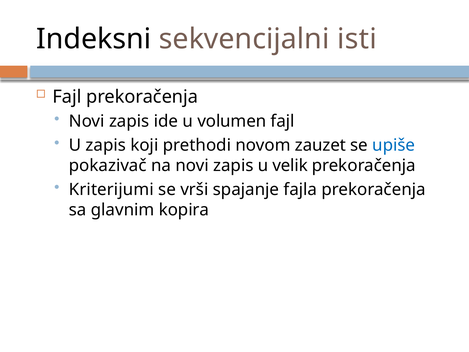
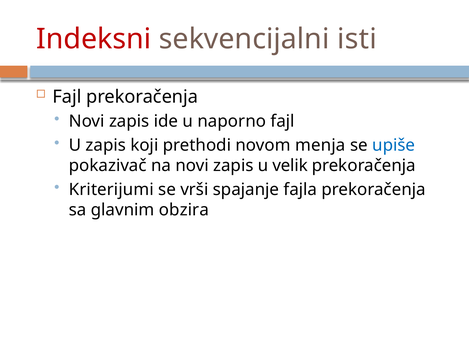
Indeksni colour: black -> red
volumen: volumen -> naporno
zauzet: zauzet -> menja
kopira: kopira -> obzira
